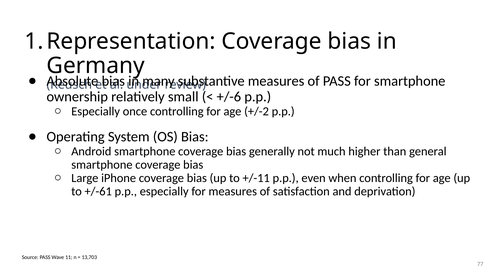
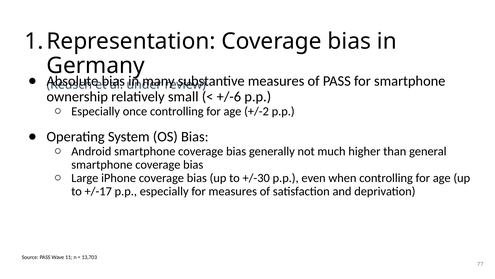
+/-11: +/-11 -> +/-30
+/-61: +/-61 -> +/-17
